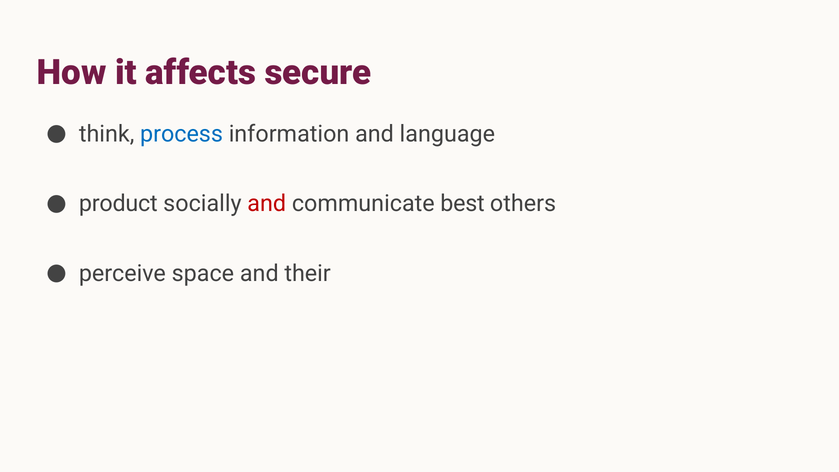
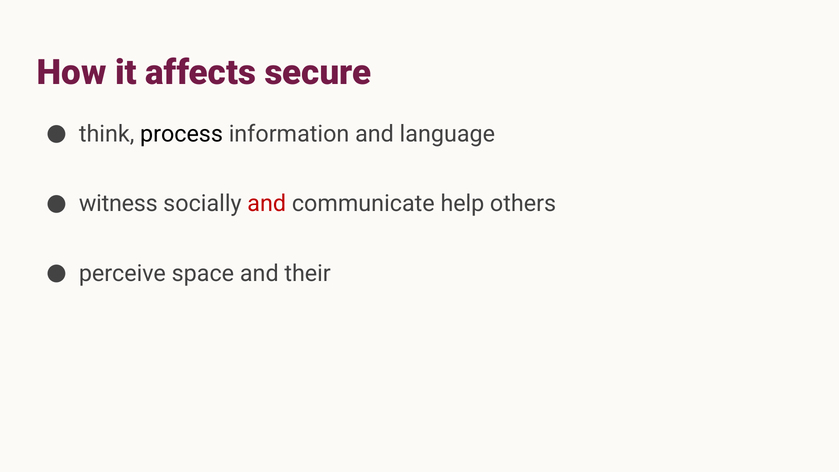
process colour: blue -> black
product: product -> witness
best: best -> help
